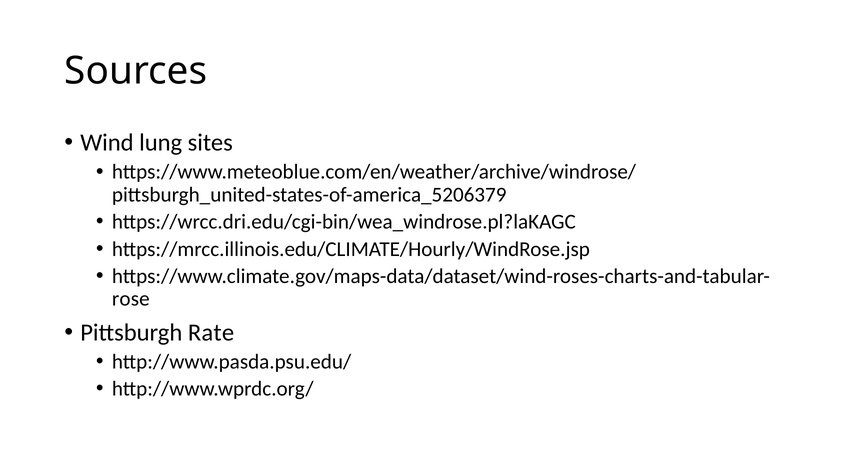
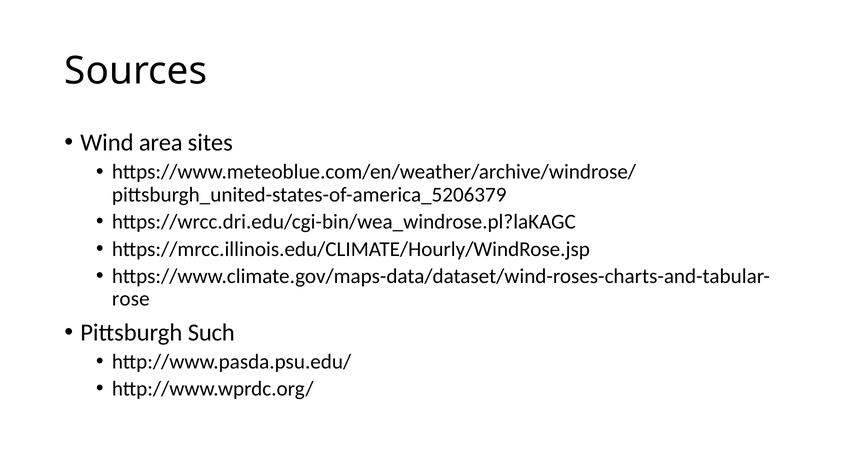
lung: lung -> area
Rate: Rate -> Such
